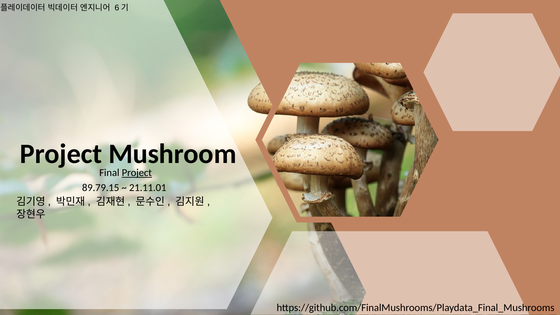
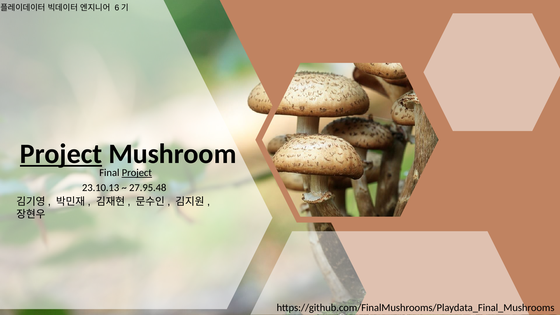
Project at (61, 154) underline: none -> present
89.79.15: 89.79.15 -> 23.10.13
21.11.01: 21.11.01 -> 27.95.48
